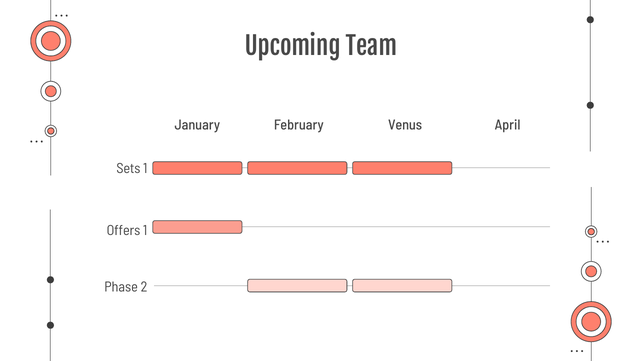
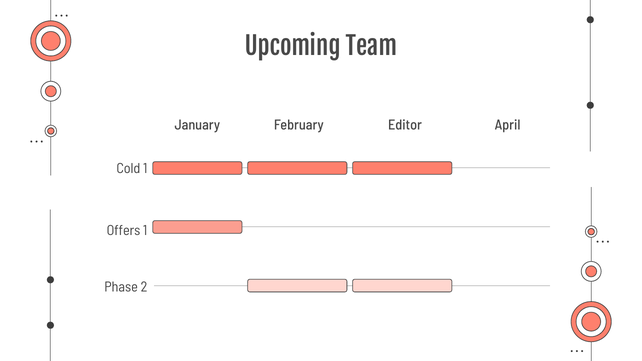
Venus: Venus -> Editor
Sets: Sets -> Cold
